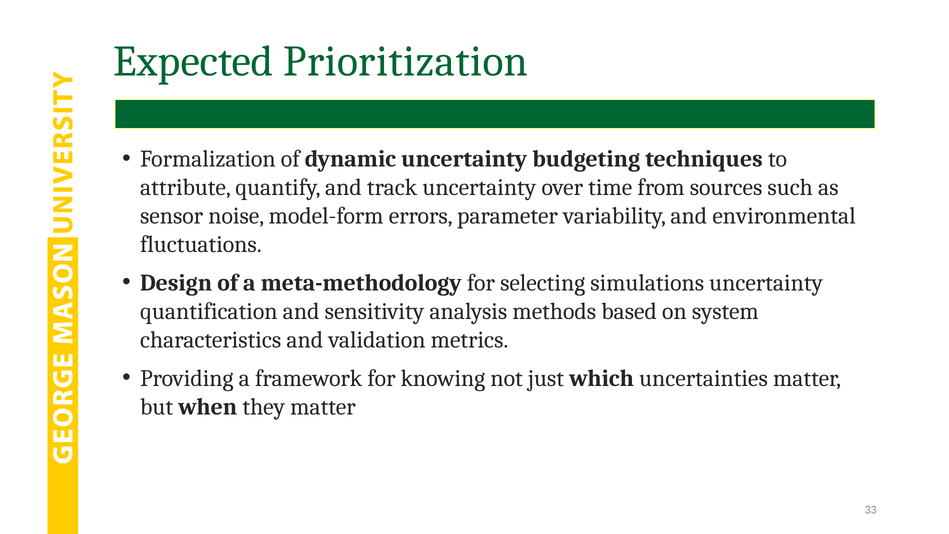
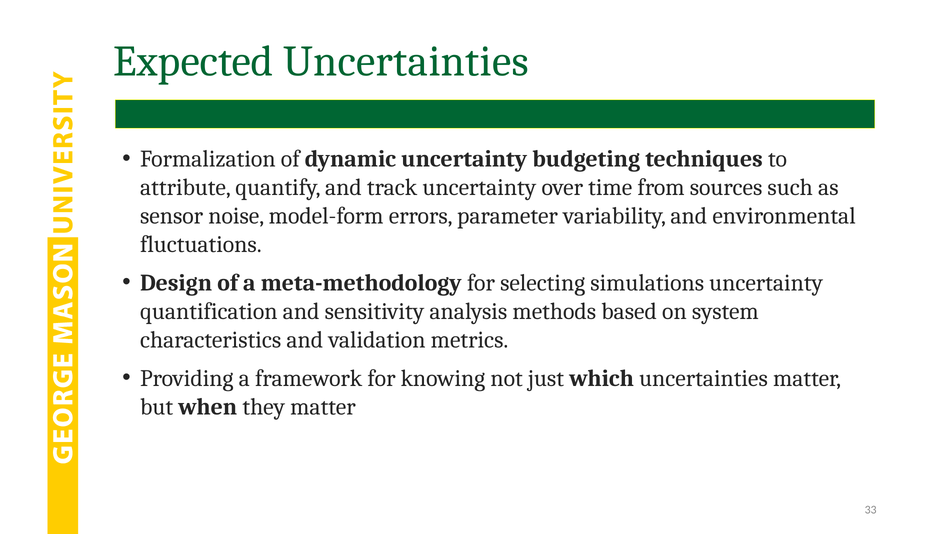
Expected Prioritization: Prioritization -> Uncertainties
